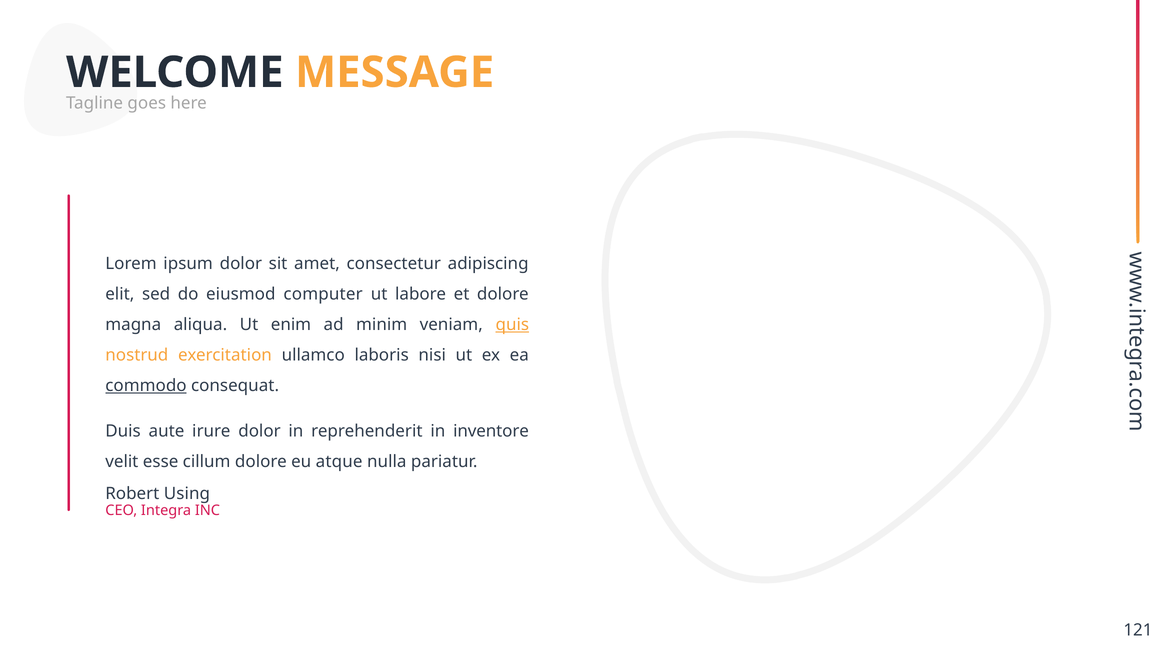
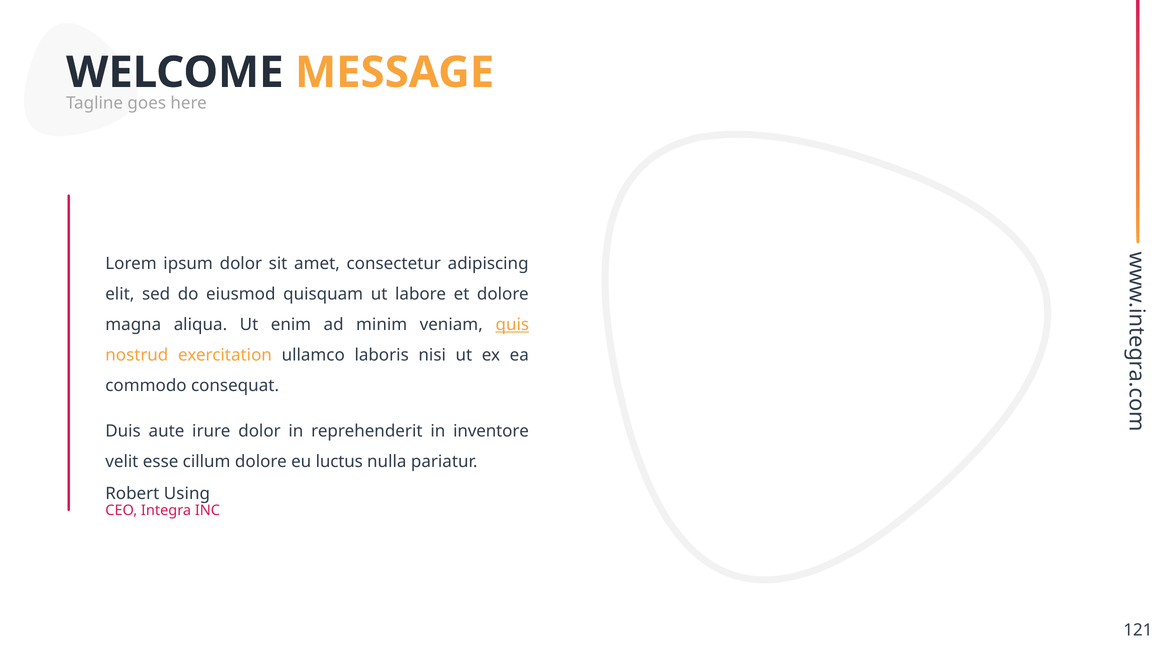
computer: computer -> quisquam
commodo underline: present -> none
atque: atque -> luctus
